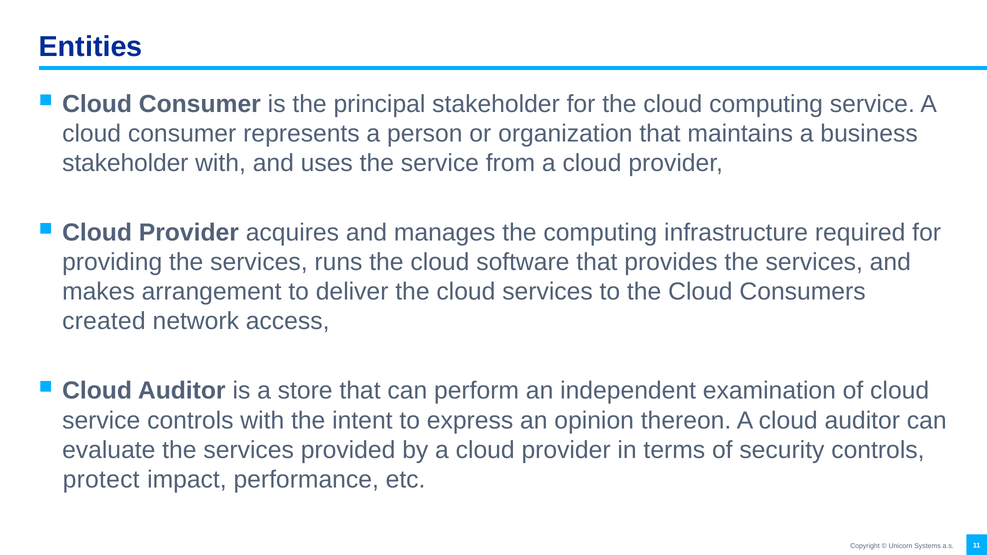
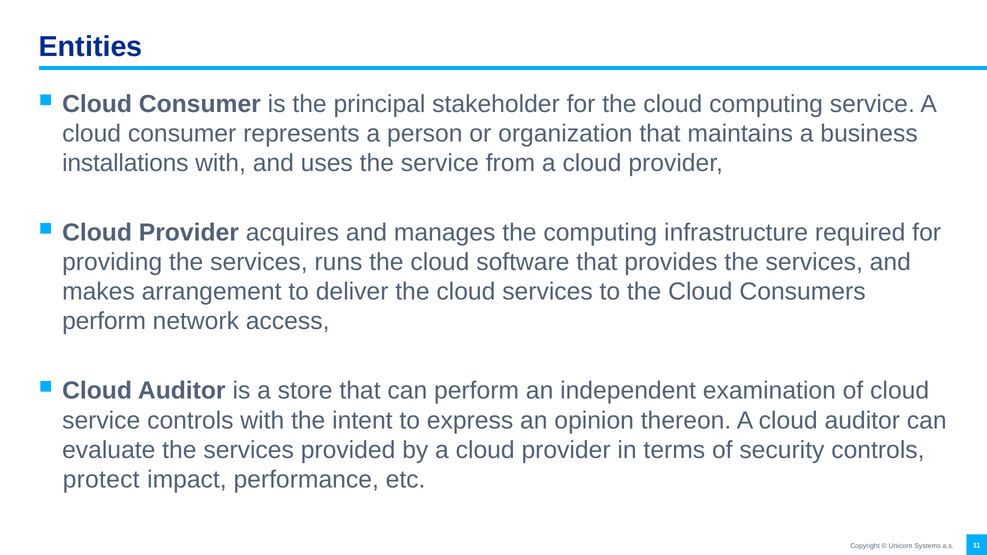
stakeholder at (125, 163): stakeholder -> installations
created at (104, 322): created -> perform
